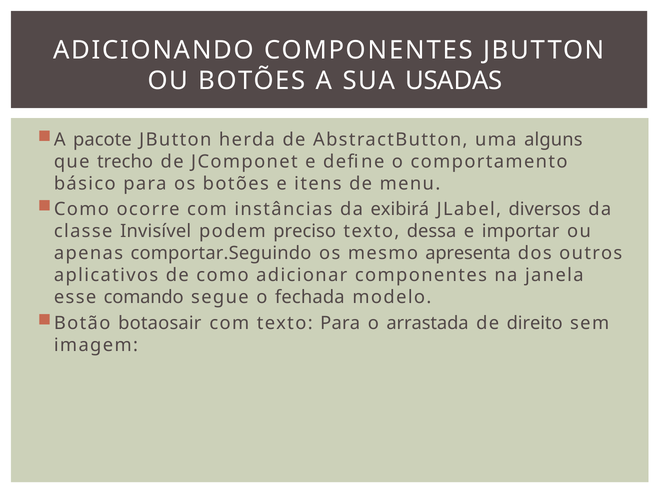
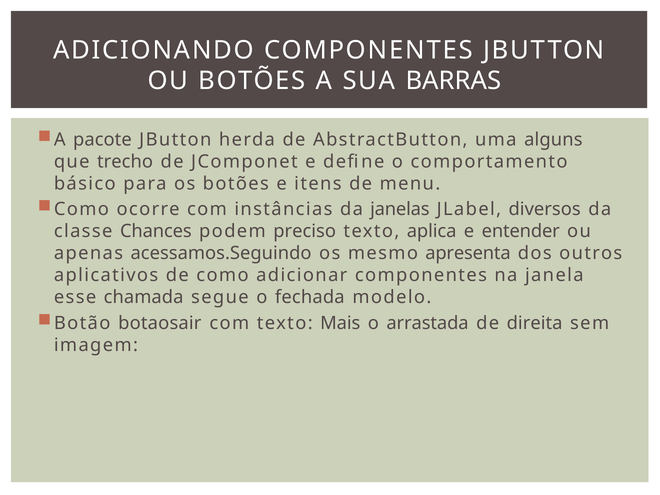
USADAS: USADAS -> BARRAS
exibirá: exibirá -> janelas
Invisível: Invisível -> Chances
dessa: dessa -> aplica
importar: importar -> entender
comportar.Seguindo: comportar.Seguindo -> acessamos.Seguindo
comando: comando -> chamada
texto Para: Para -> Mais
direito: direito -> direita
